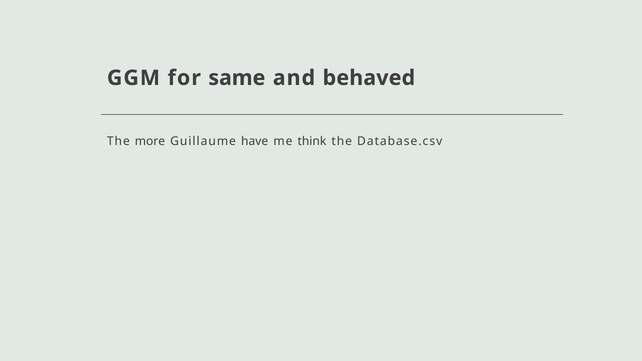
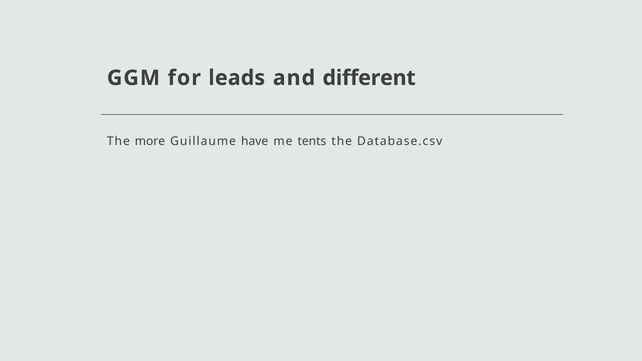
same: same -> leads
behaved: behaved -> different
think: think -> tents
